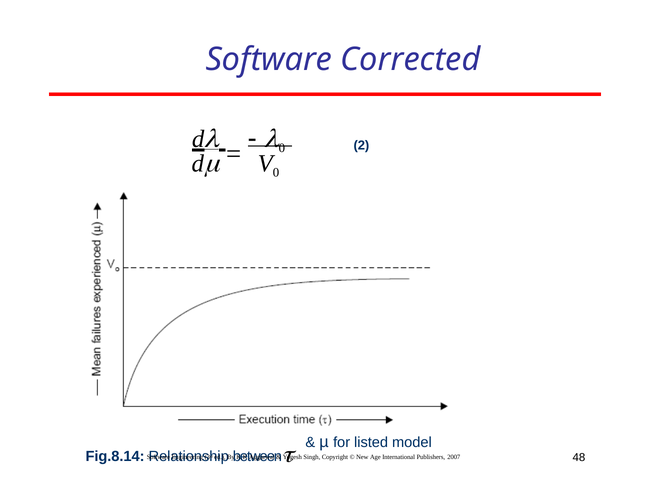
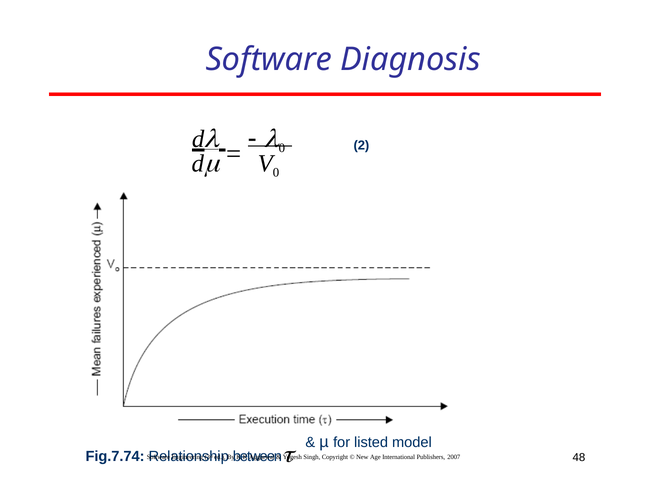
Corrected: Corrected -> Diagnosis
Fig.8.14: Fig.8.14 -> Fig.7.74
